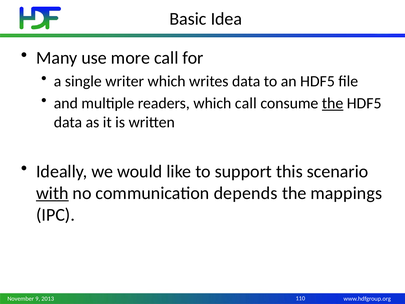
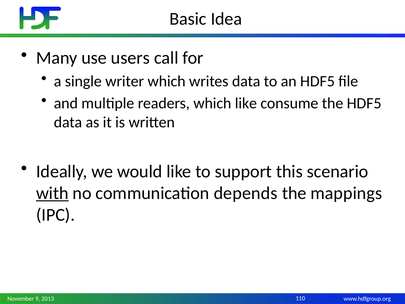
more: more -> users
which call: call -> like
the at (333, 103) underline: present -> none
